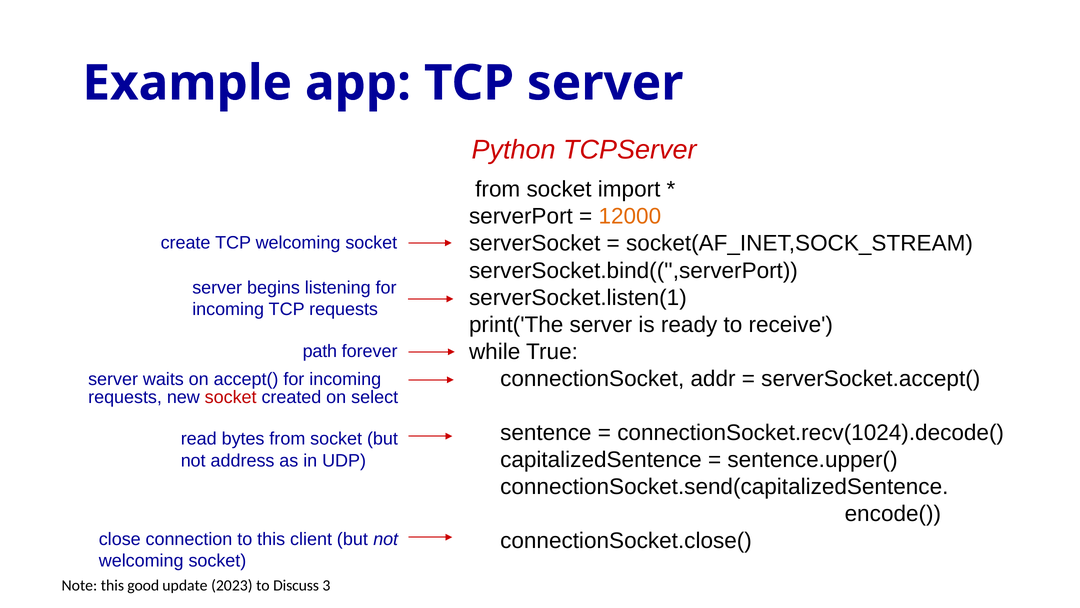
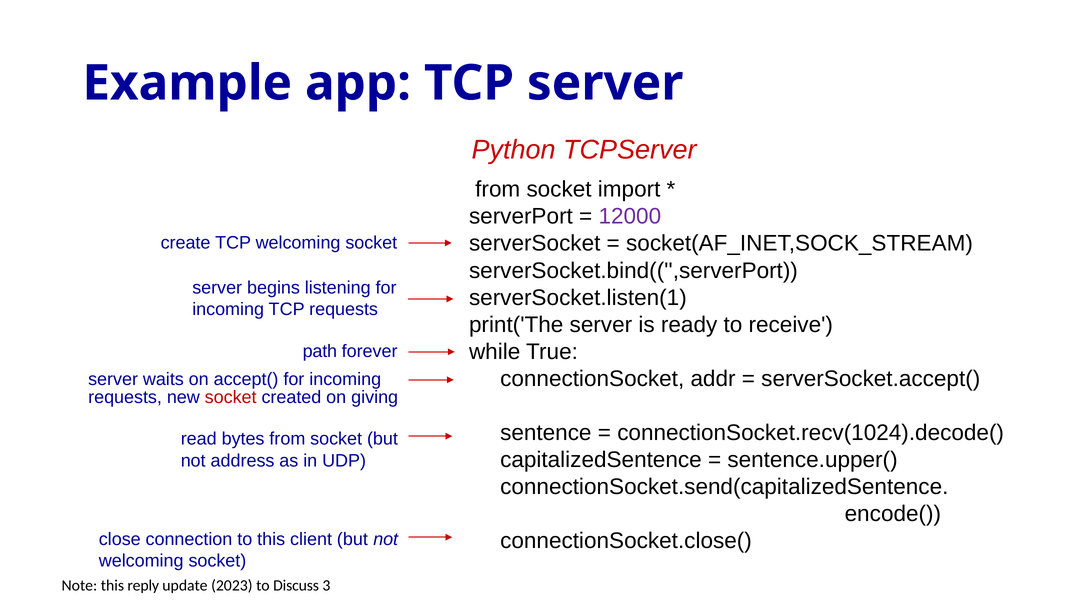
12000 colour: orange -> purple
select: select -> giving
good: good -> reply
